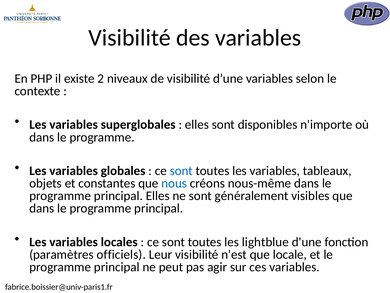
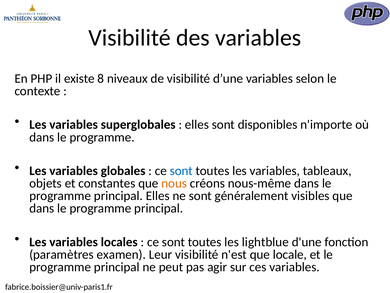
2: 2 -> 8
nous colour: blue -> orange
officiels: officiels -> examen
